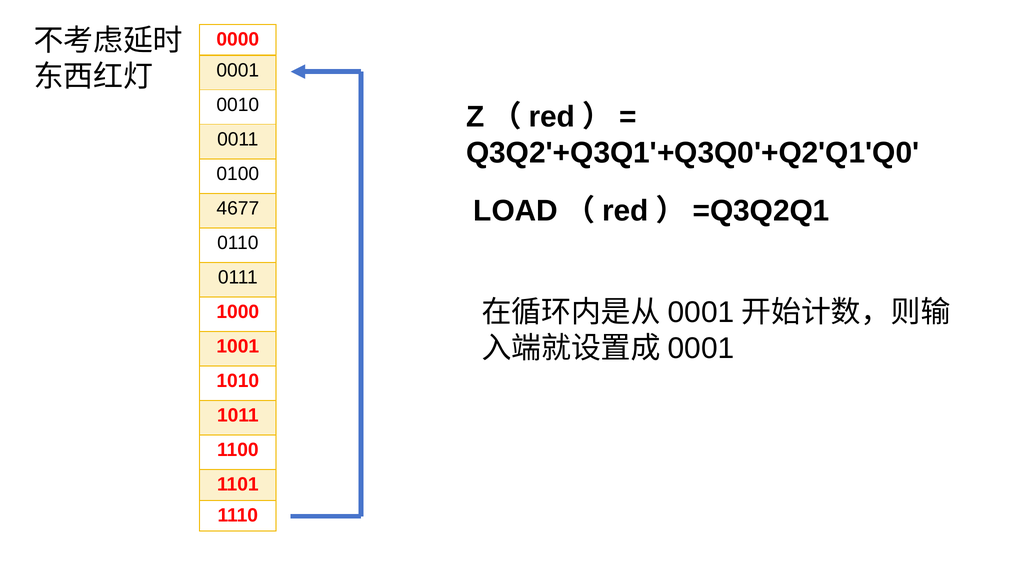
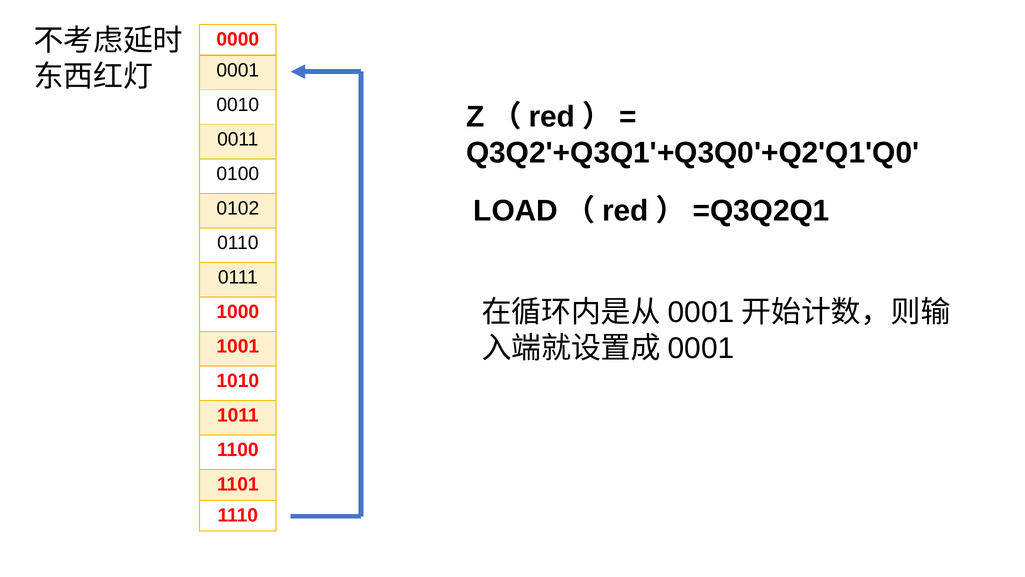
4677: 4677 -> 0102
